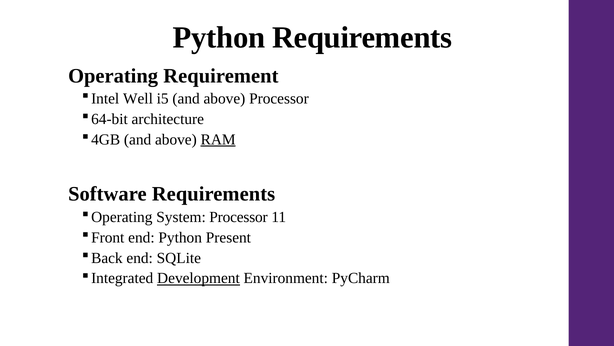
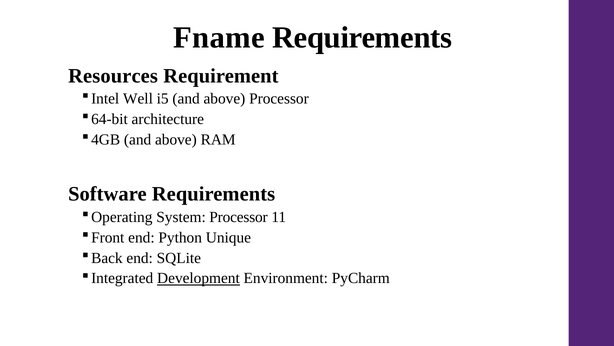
Python at (219, 37): Python -> Fname
Operating: Operating -> Resources
RAM underline: present -> none
Present: Present -> Unique
